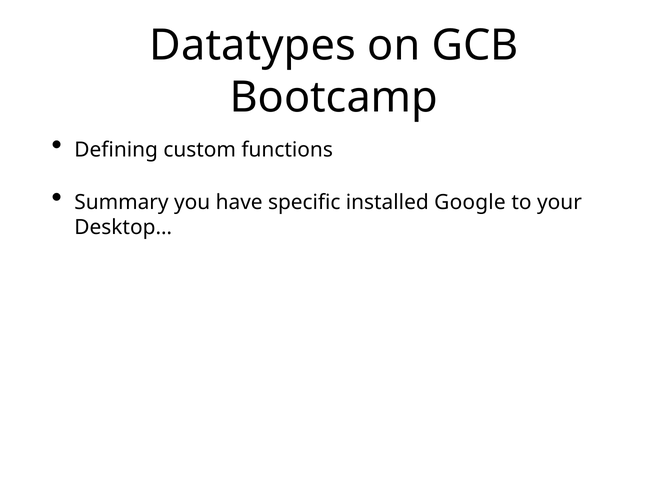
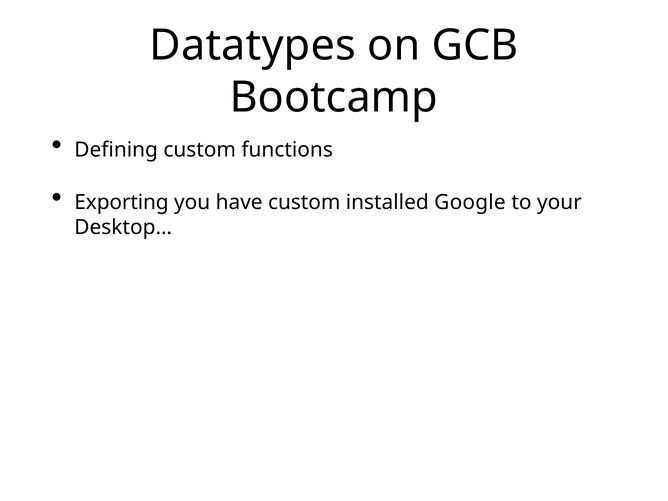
Summary: Summary -> Exporting
have specific: specific -> custom
